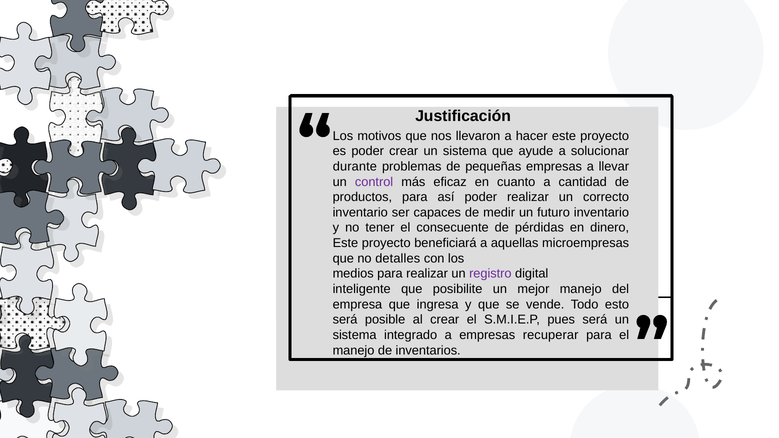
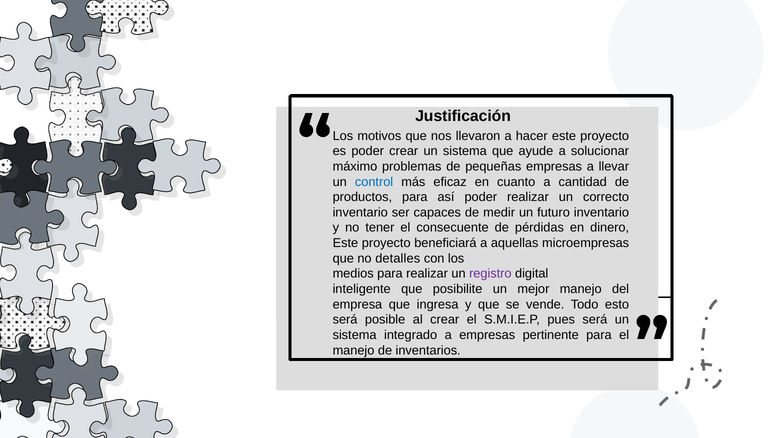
durante: durante -> máximo
control colour: purple -> blue
recuperar: recuperar -> pertinente
